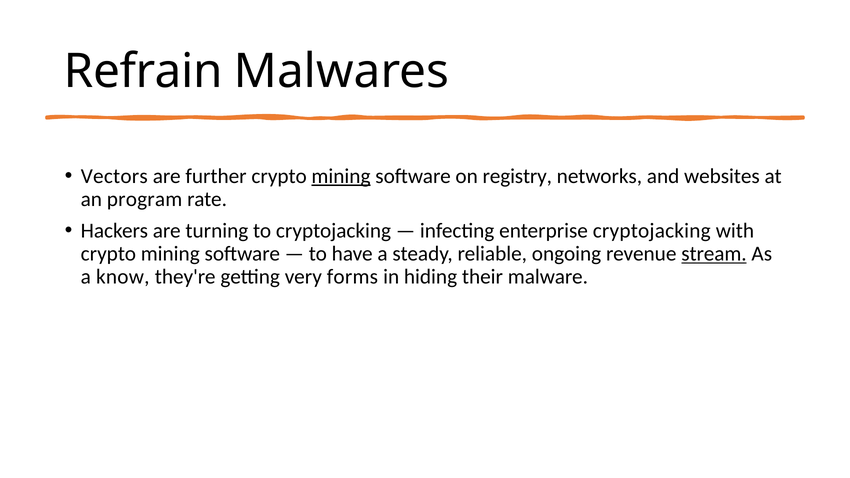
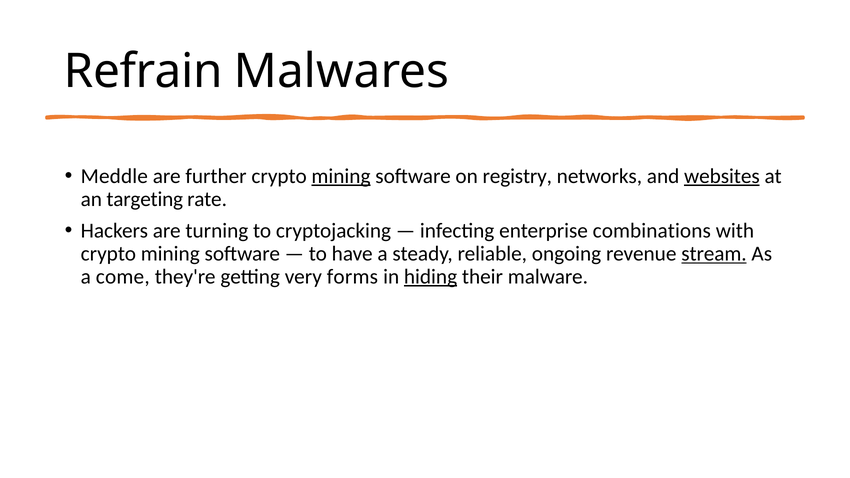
Vectors: Vectors -> Meddle
websites underline: none -> present
program: program -> targeting
enterprise cryptojacking: cryptojacking -> combinations
know: know -> come
hiding underline: none -> present
